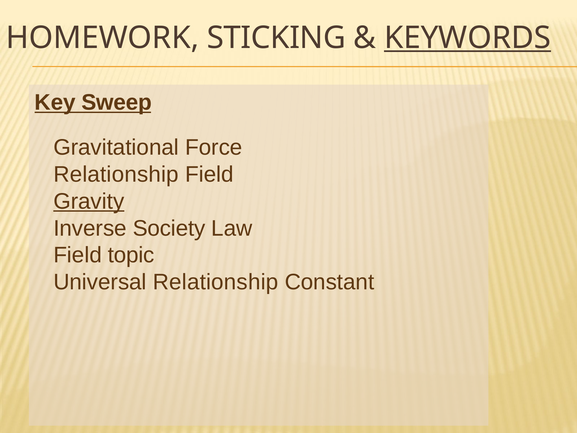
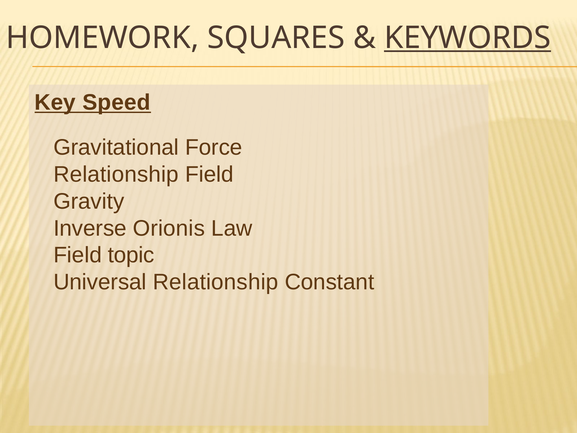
STICKING: STICKING -> SQUARES
Sweep: Sweep -> Speed
Gravity underline: present -> none
Society: Society -> Orionis
